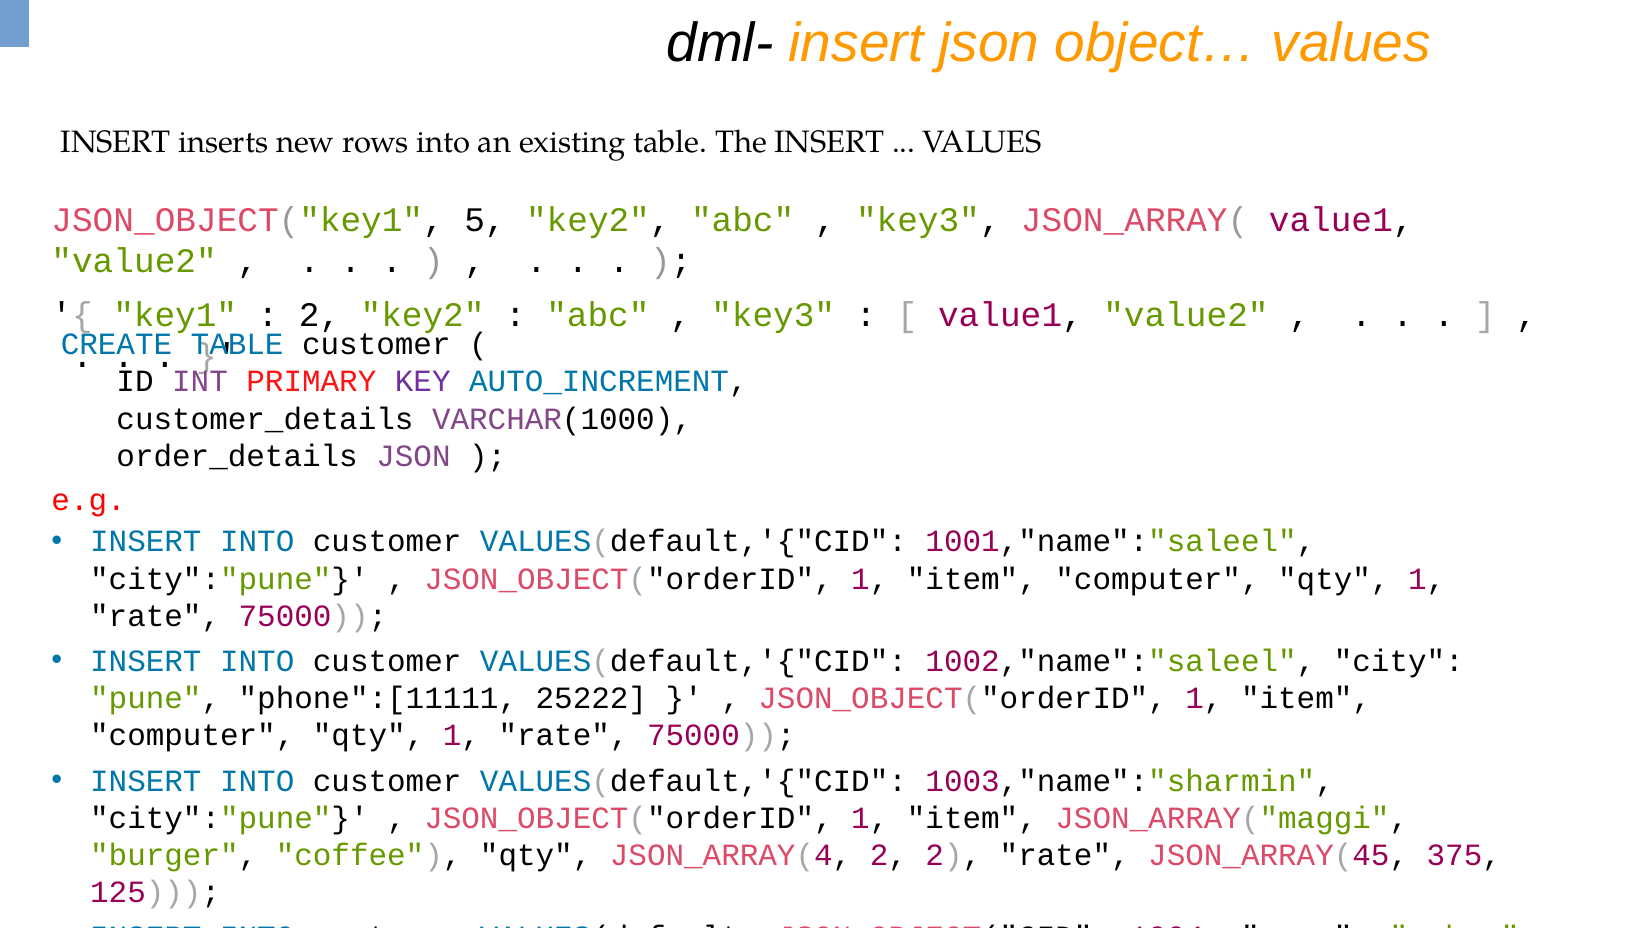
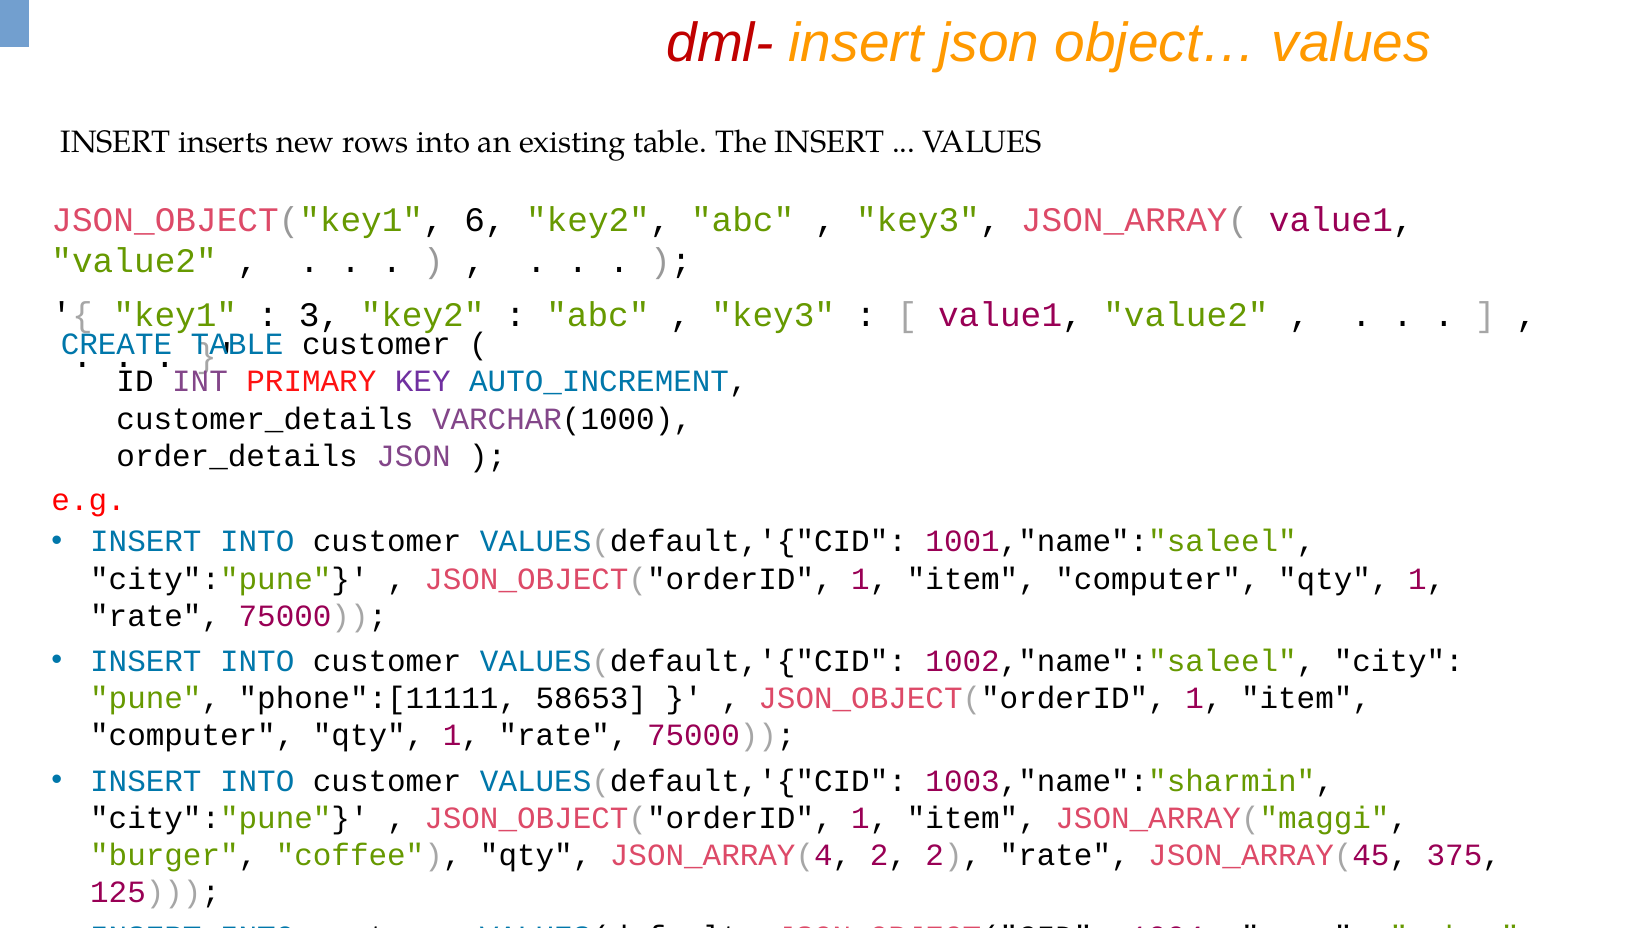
dml- colour: black -> red
5: 5 -> 6
2 at (320, 315): 2 -> 3
25222: 25222 -> 58653
